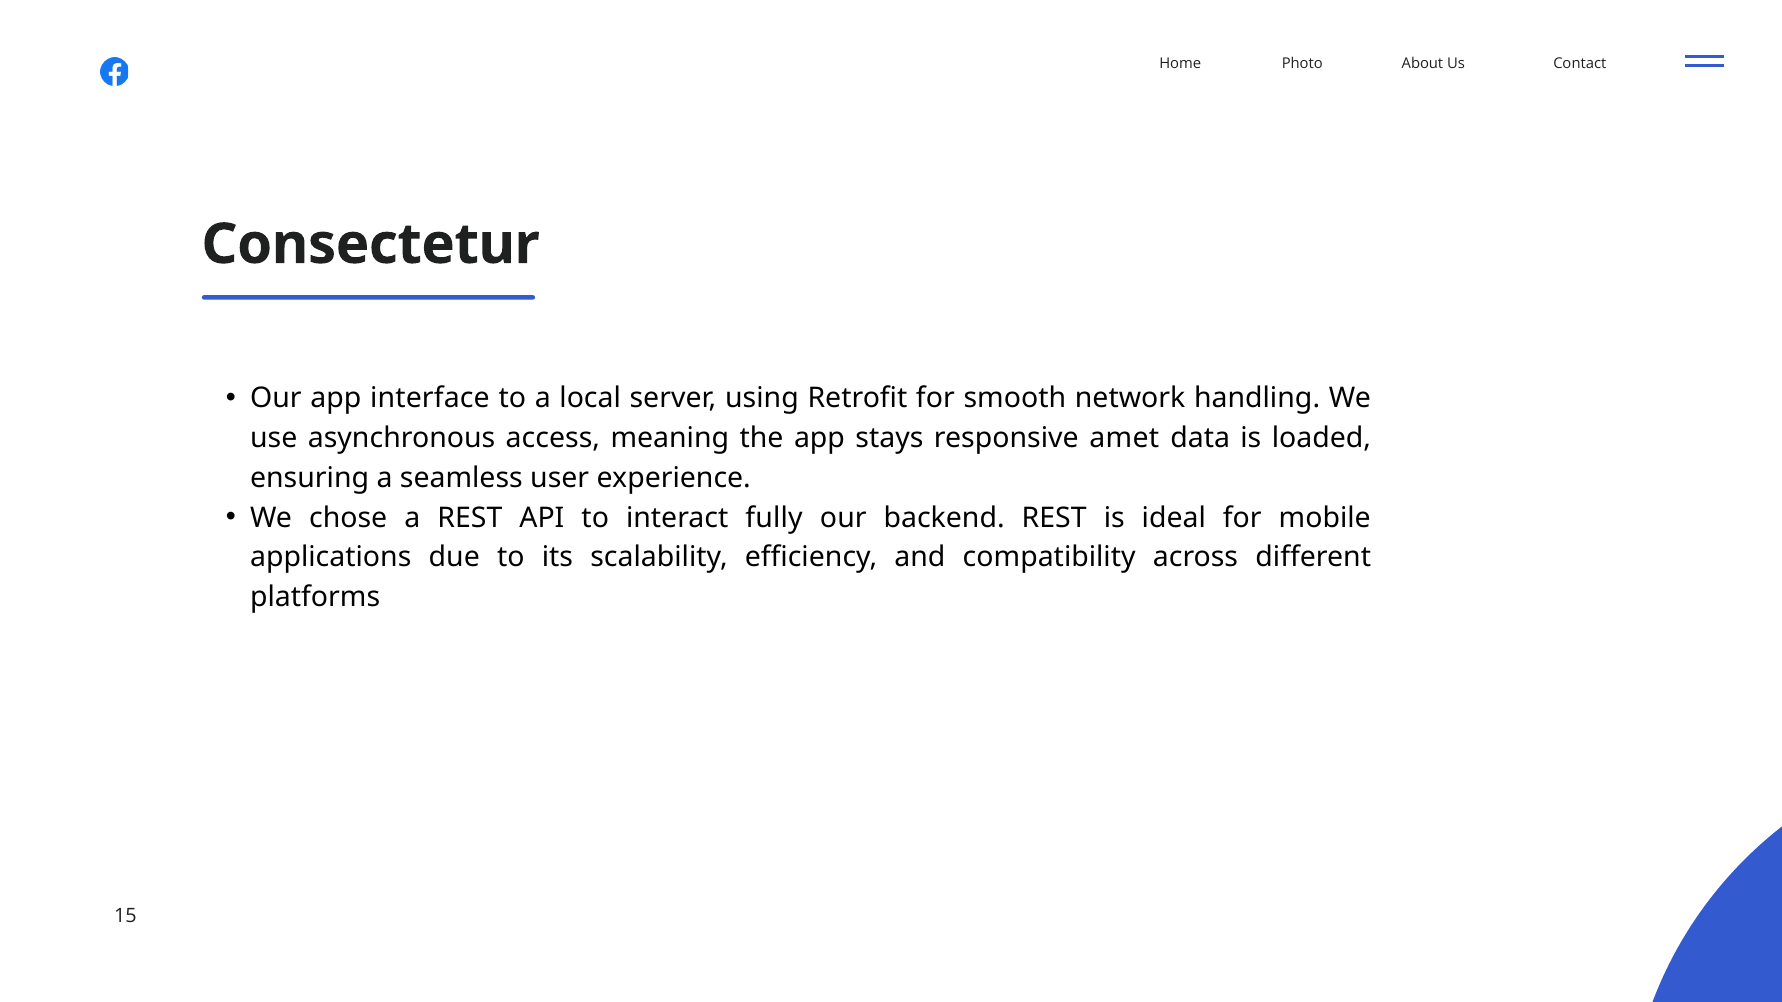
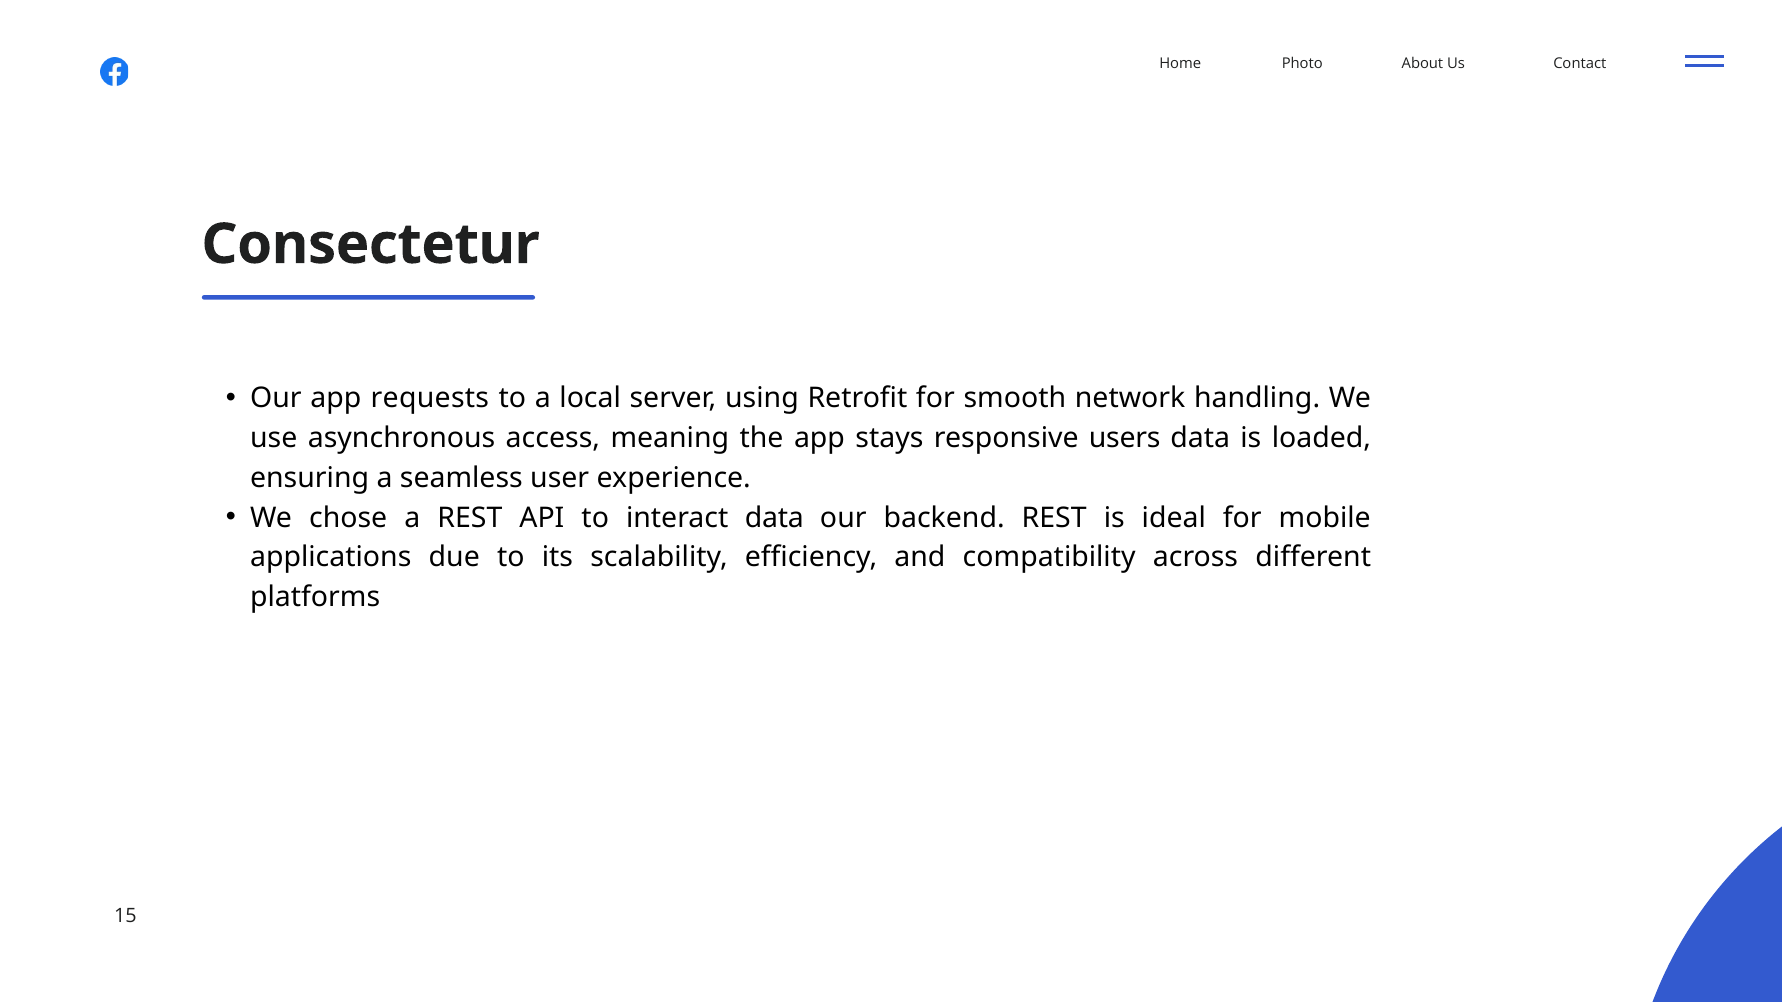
interface: interface -> requests
responsive amet: amet -> users
interact fully: fully -> data
